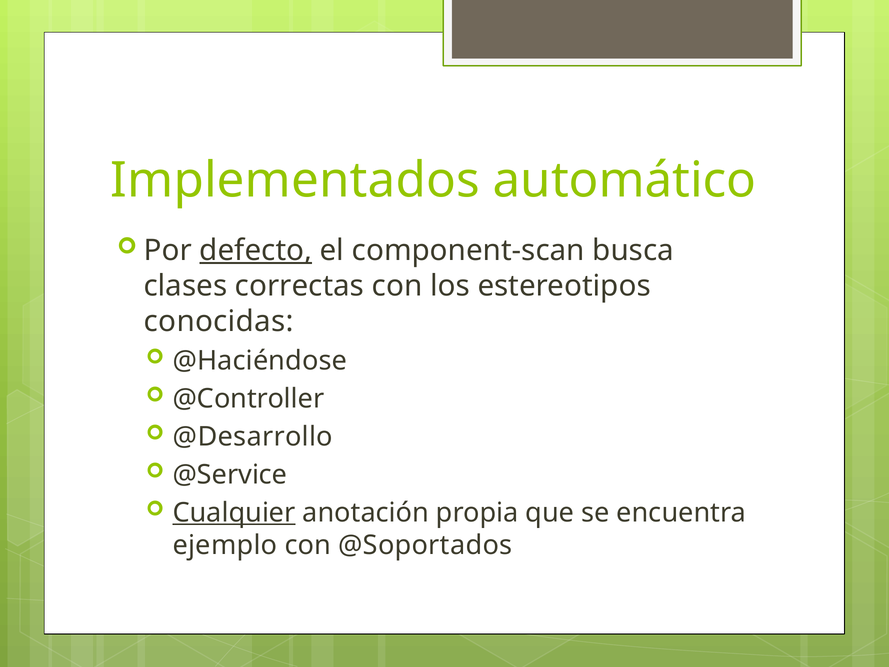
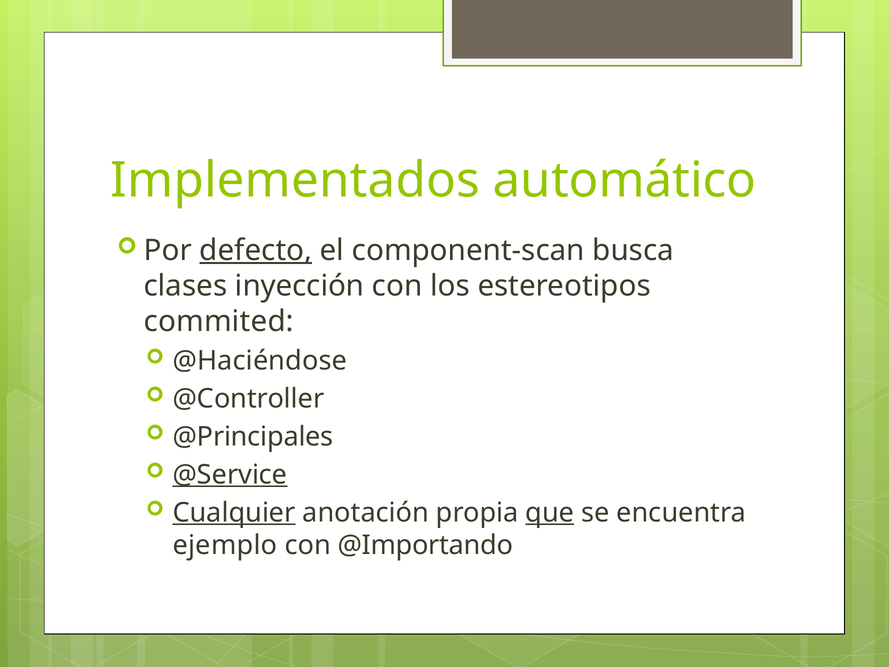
correctas: correctas -> inyección
conocidas: conocidas -> commited
@Desarrollo: @Desarrollo -> @Principales
@Service underline: none -> present
que underline: none -> present
@Soportados: @Soportados -> @Importando
